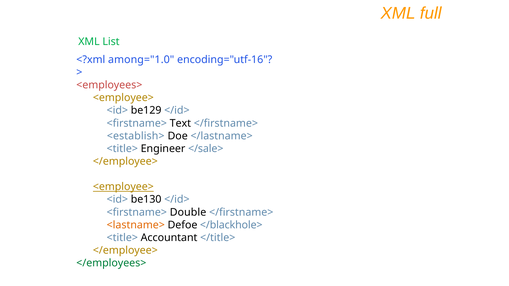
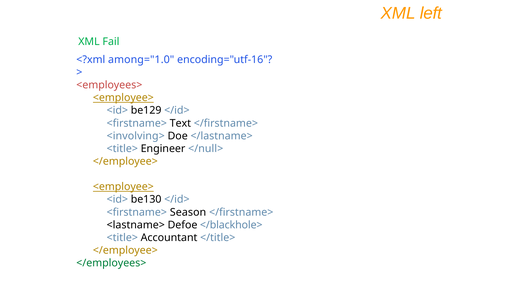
full: full -> left
List: List -> Fail
<employee> at (123, 98) underline: none -> present
<establish>: <establish> -> <involving>
</sale>: </sale> -> </null>
Double: Double -> Season
<lastname> colour: orange -> black
